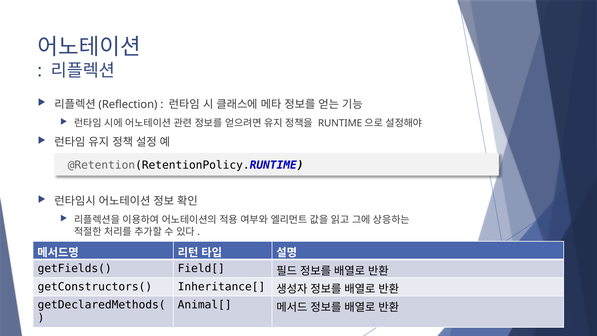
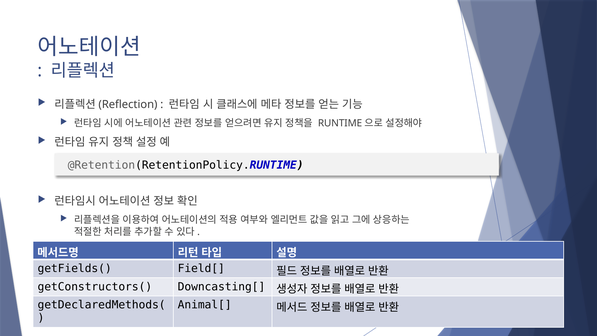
Inheritance[: Inheritance[ -> Downcasting[
